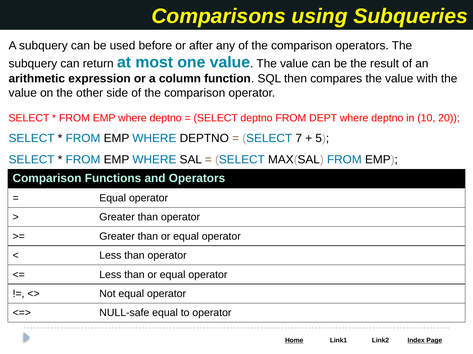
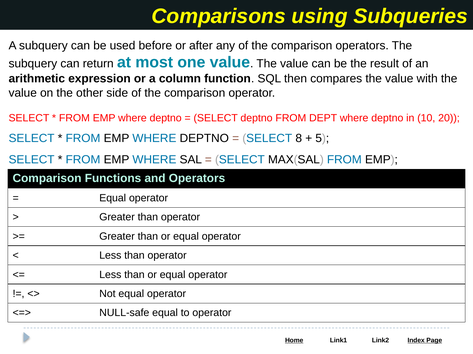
7: 7 -> 8
